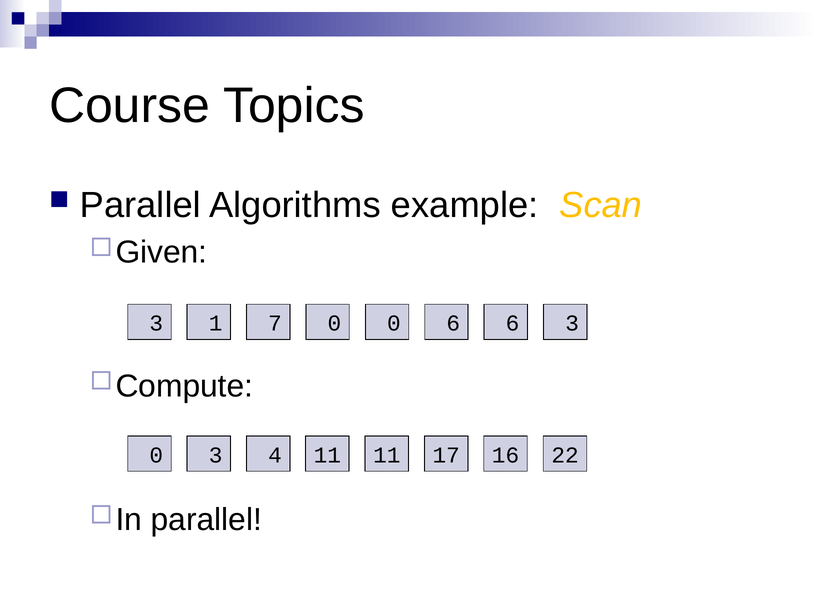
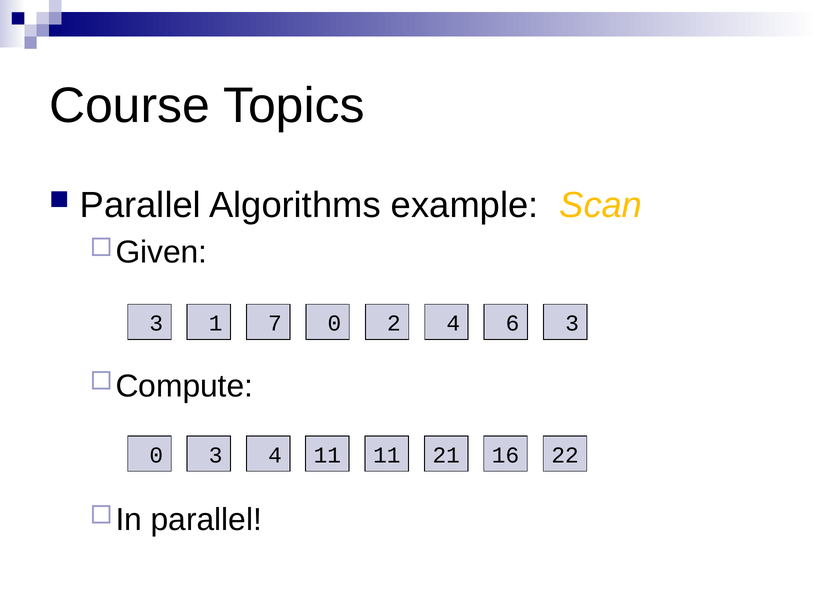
0 0: 0 -> 2
1 6: 6 -> 4
17: 17 -> 21
